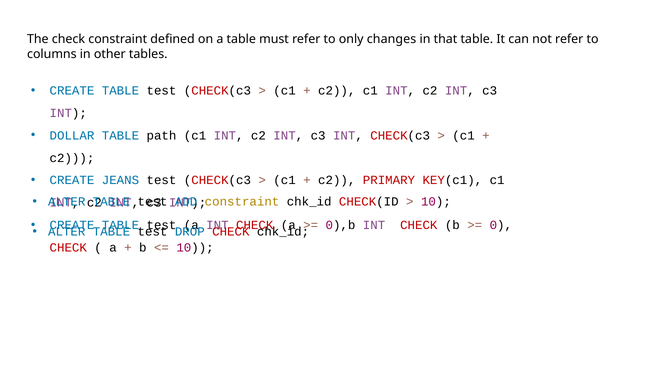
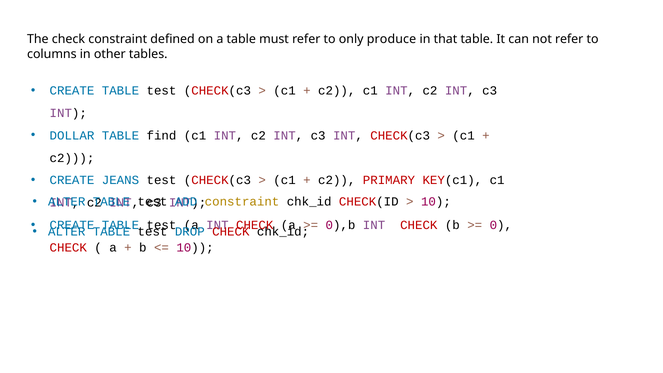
changes: changes -> produce
path: path -> find
